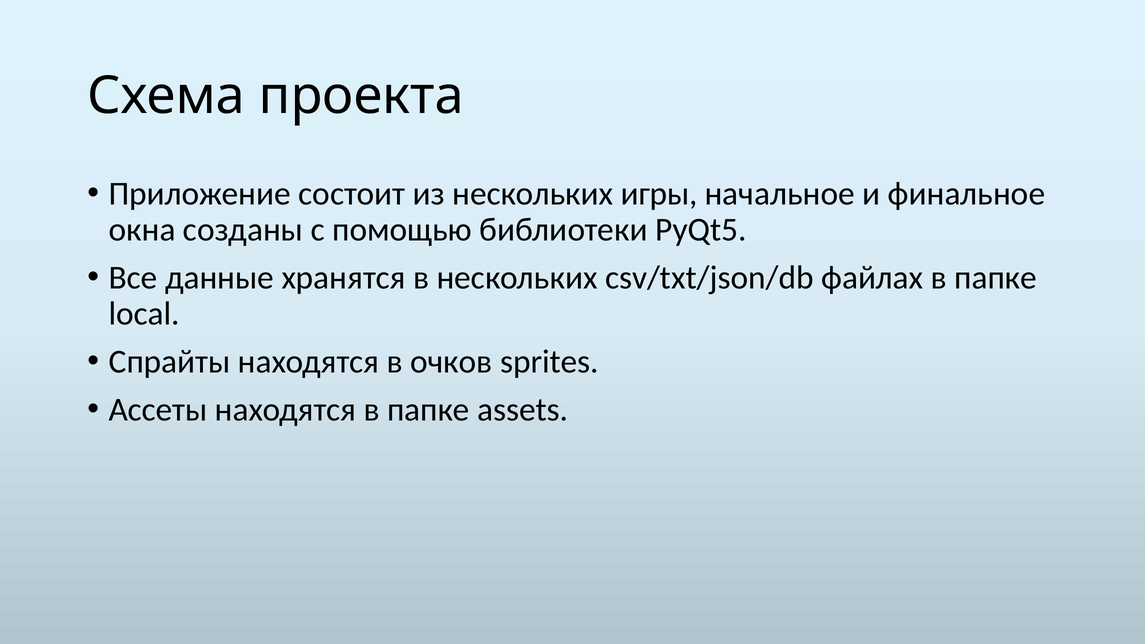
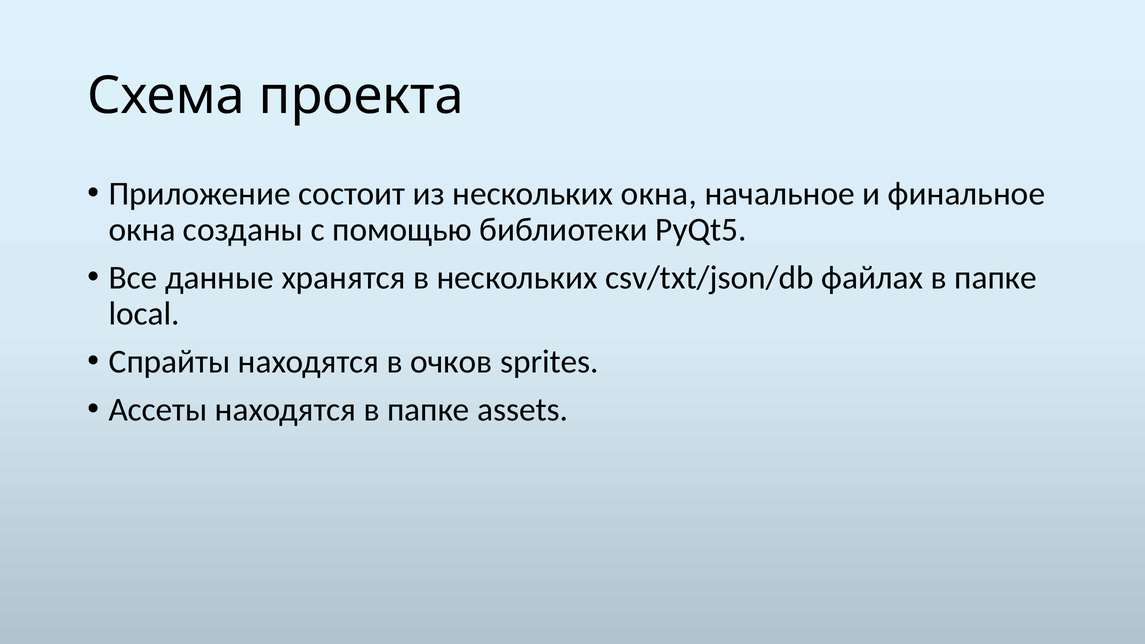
нескольких игры: игры -> окна
